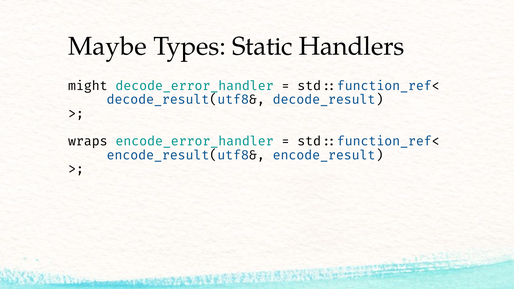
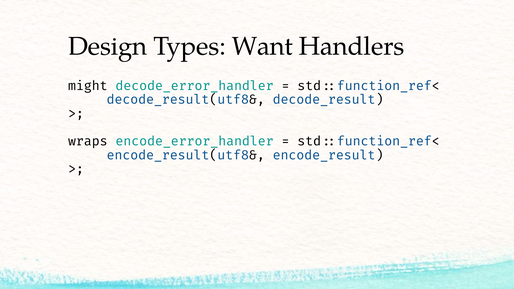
Maybe: Maybe -> Design
Static: Static -> Want
